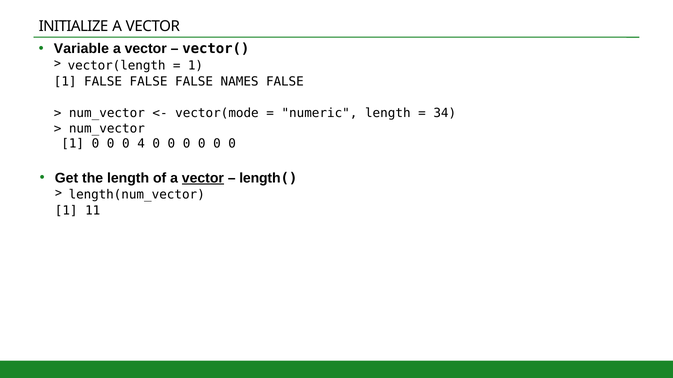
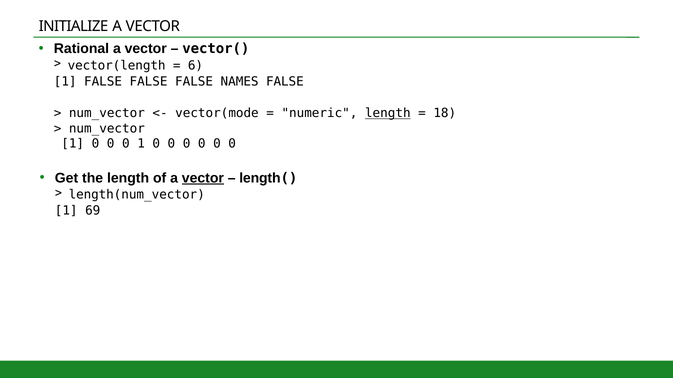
Variable: Variable -> Rational
1 at (195, 65): 1 -> 6
length at (388, 113) underline: none -> present
34: 34 -> 18
0 4: 4 -> 1
11: 11 -> 69
